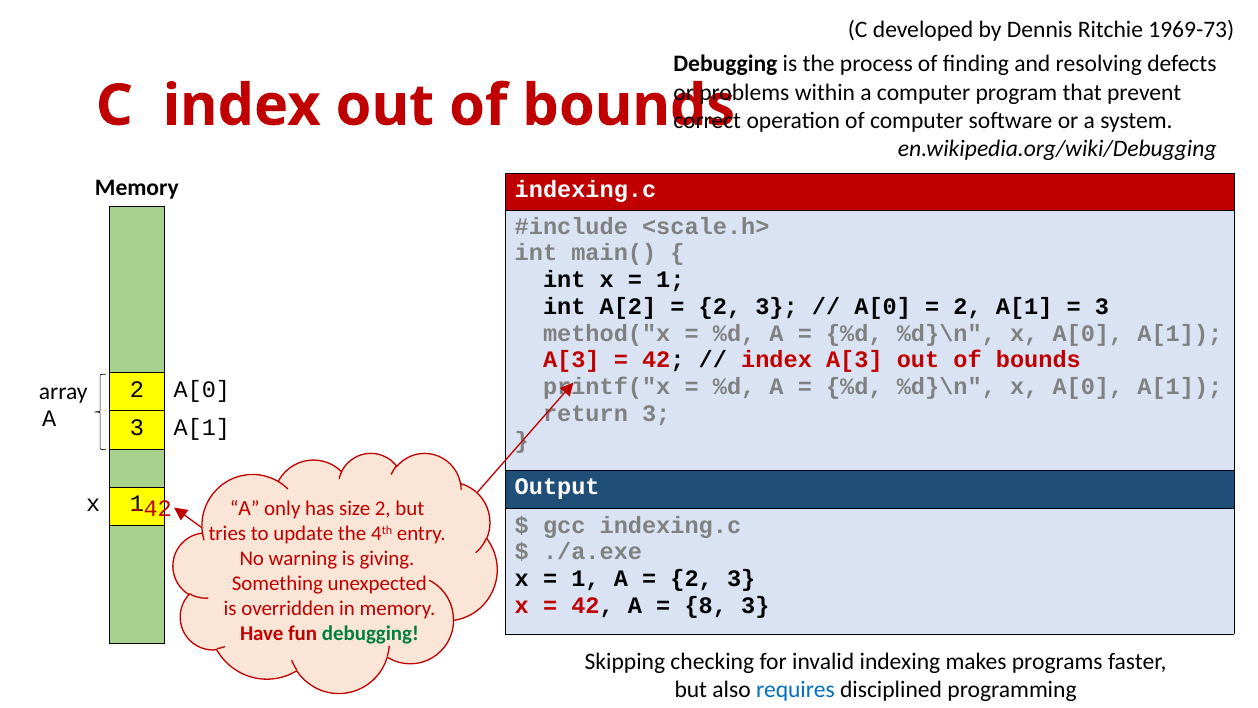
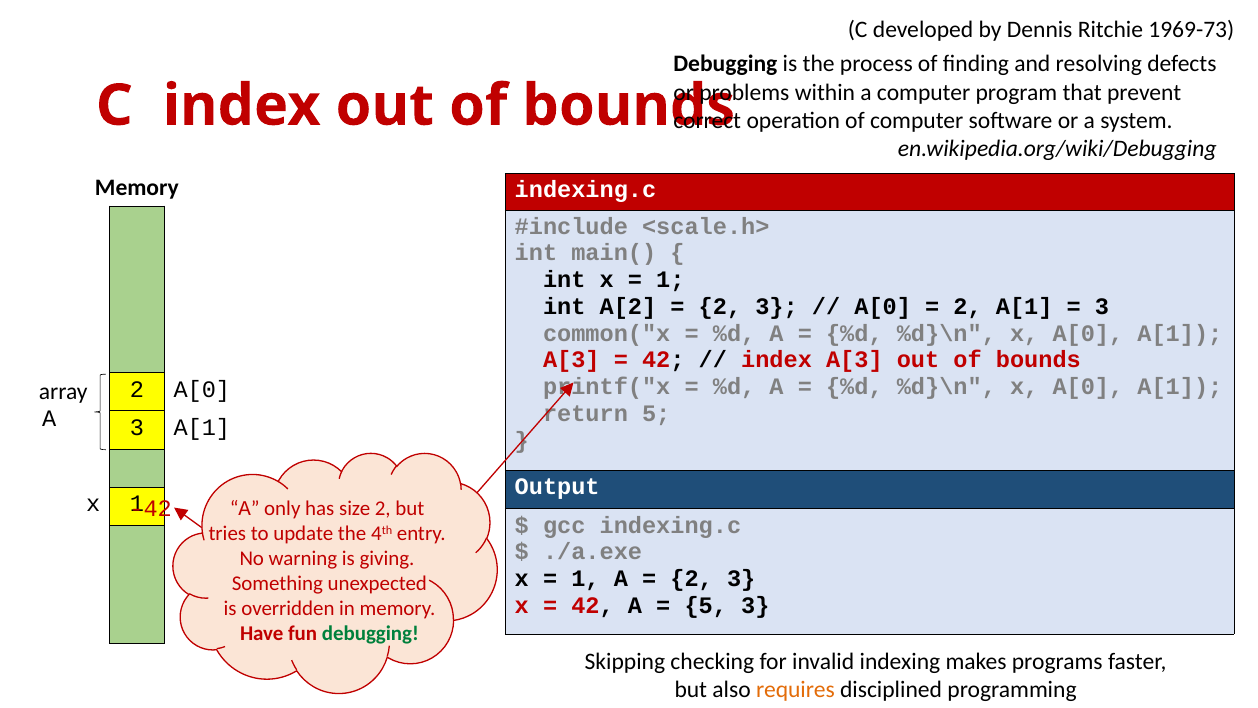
method("x: method("x -> common("x
return 3: 3 -> 5
8 at (706, 605): 8 -> 5
requires colour: blue -> orange
